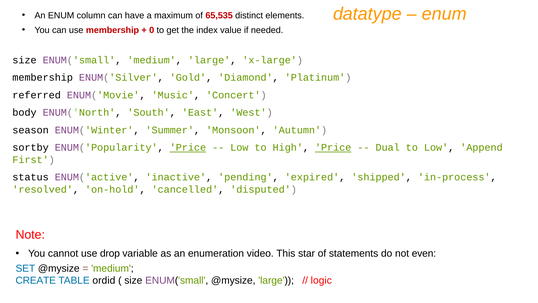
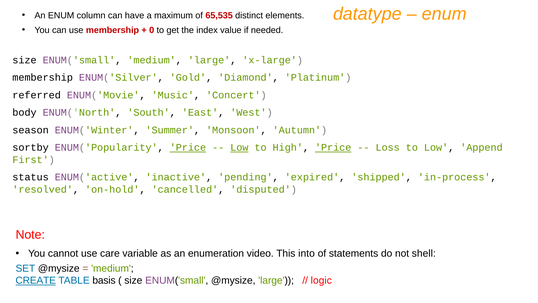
Low at (239, 147) underline: none -> present
Dual: Dual -> Loss
drop: drop -> care
star: star -> into
even: even -> shell
CREATE underline: none -> present
ordid: ordid -> basis
